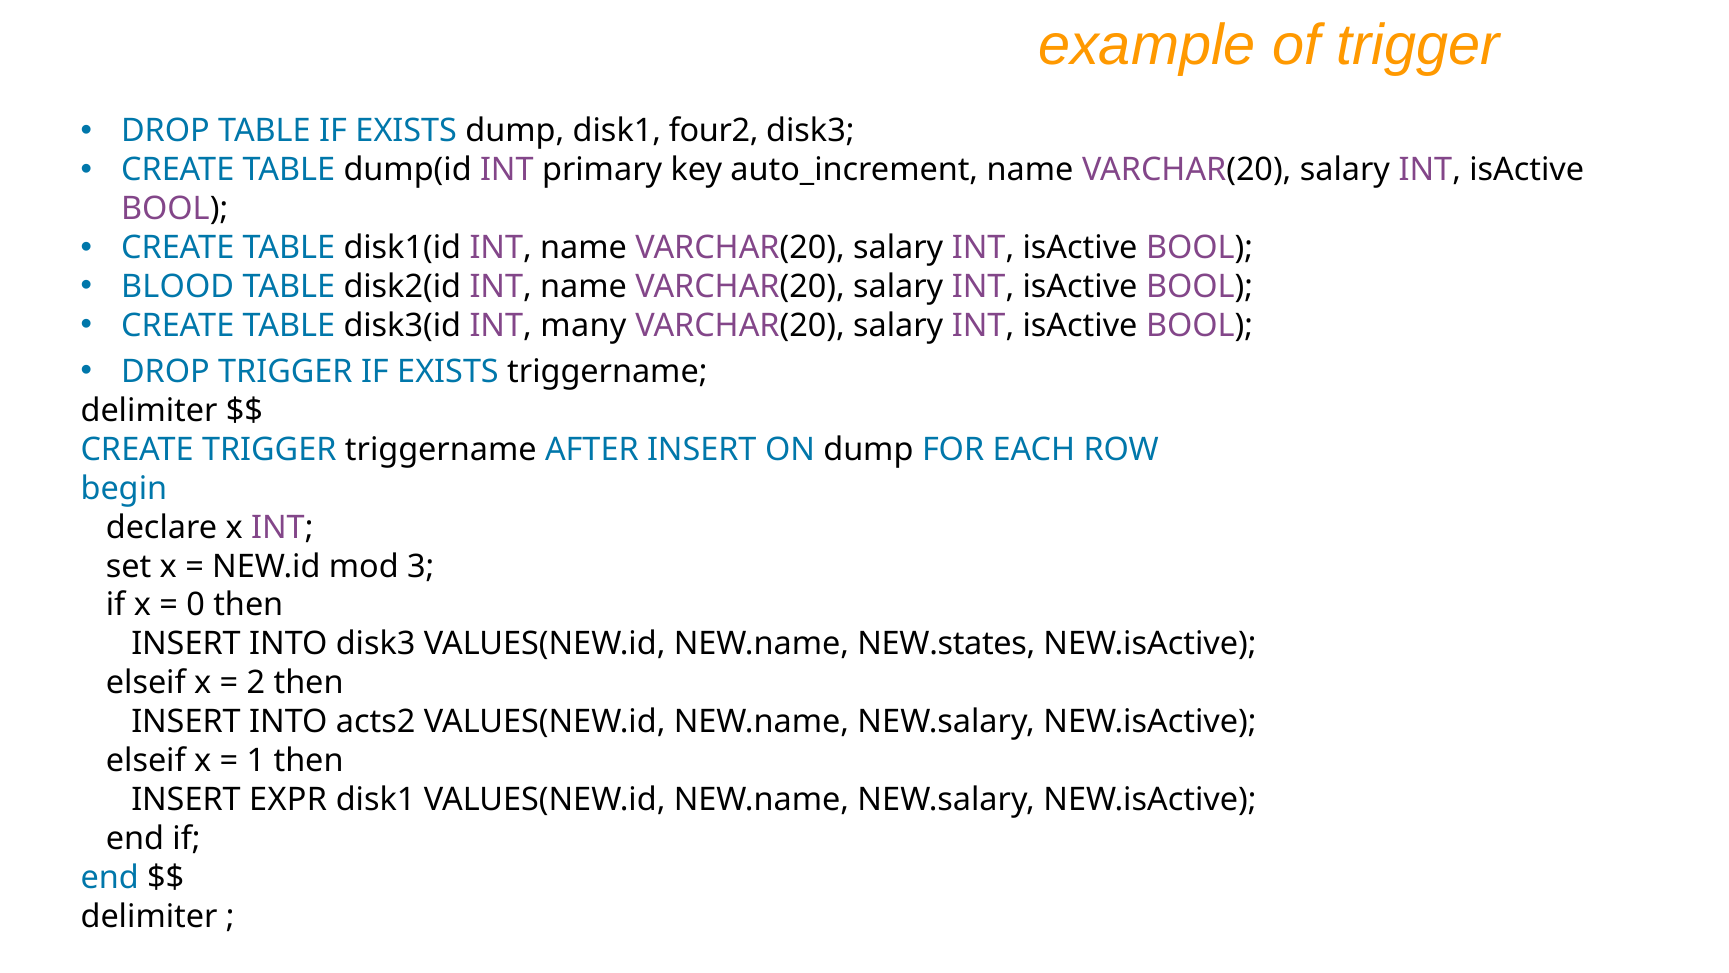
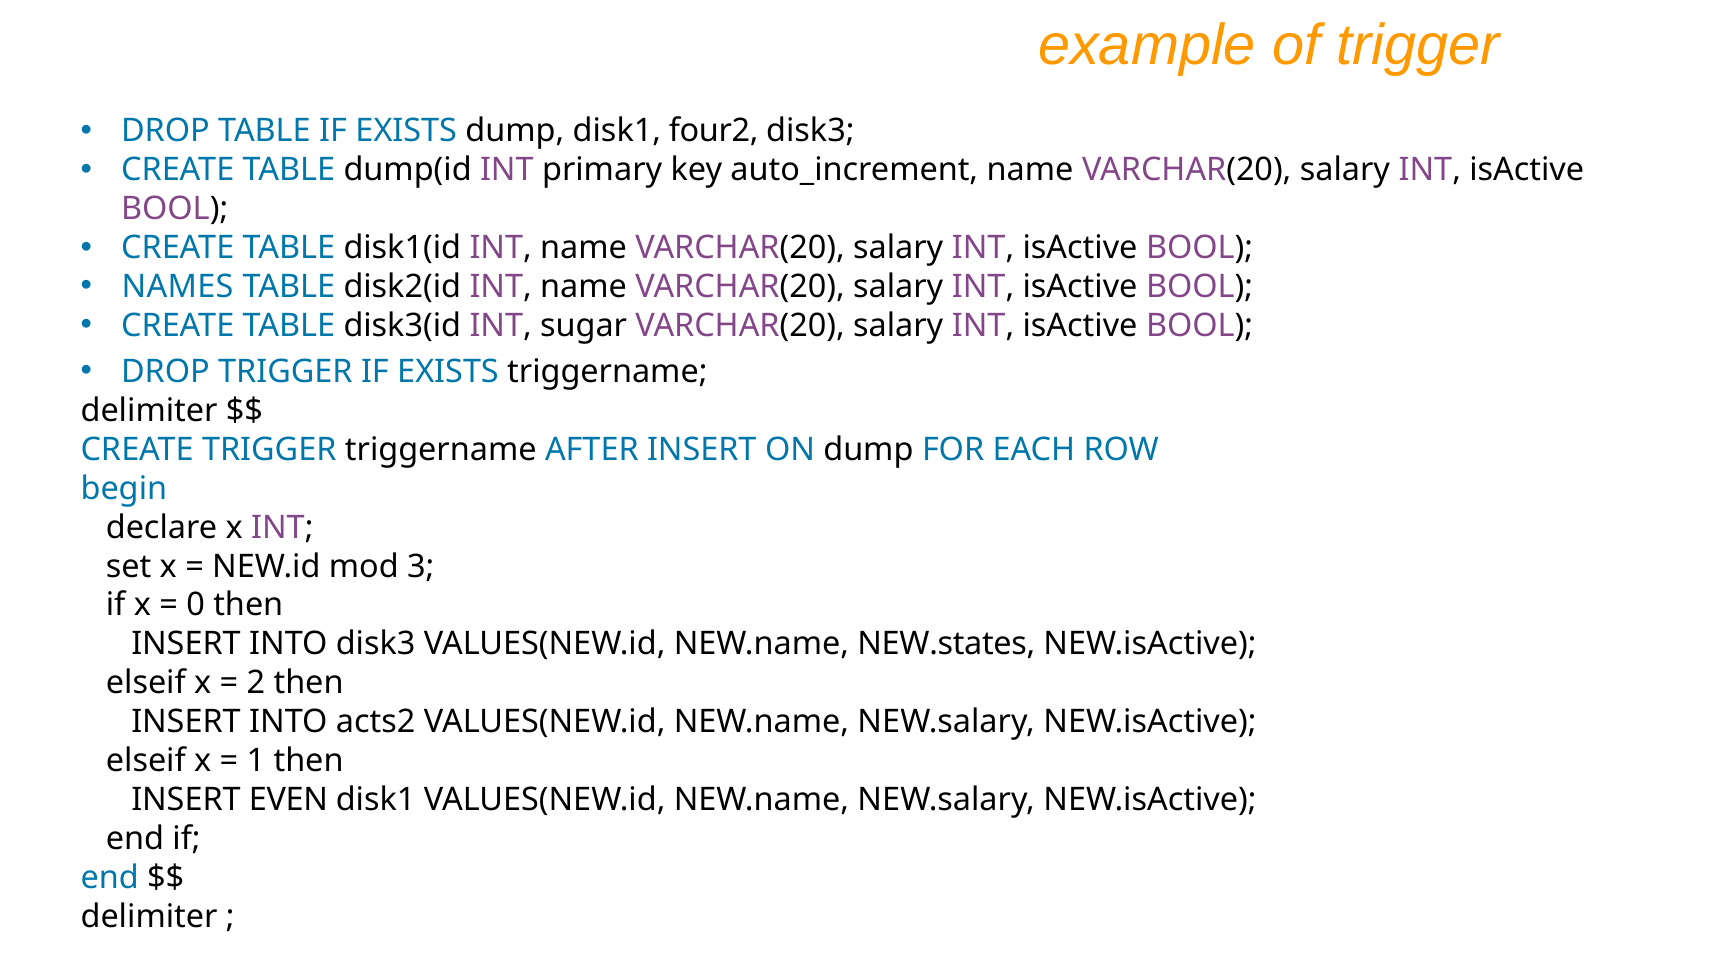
BLOOD: BLOOD -> NAMES
many: many -> sugar
EXPR: EXPR -> EVEN
